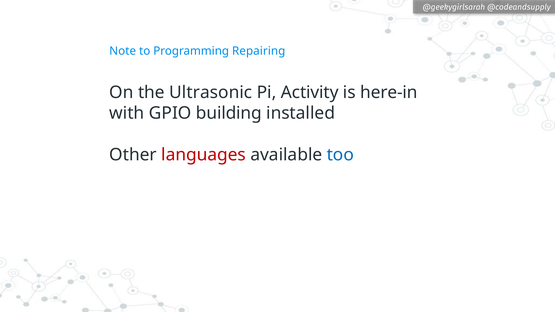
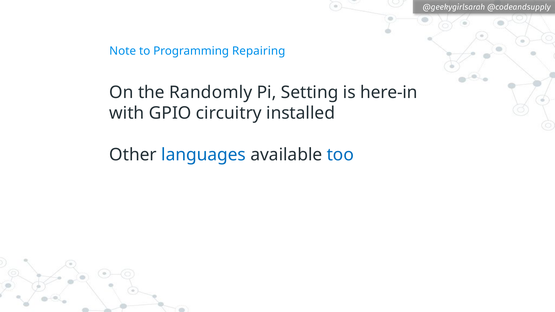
Ultrasonic: Ultrasonic -> Randomly
Activity: Activity -> Setting
building: building -> circuitry
languages colour: red -> blue
